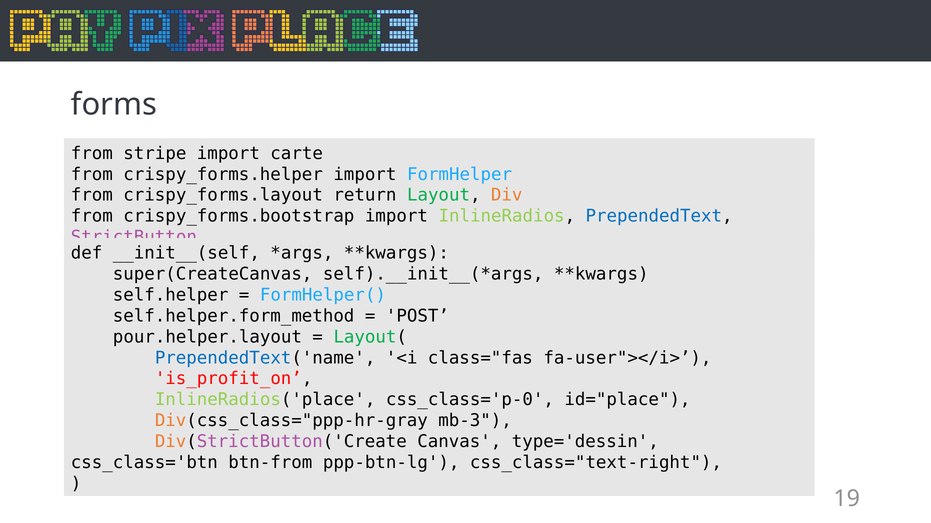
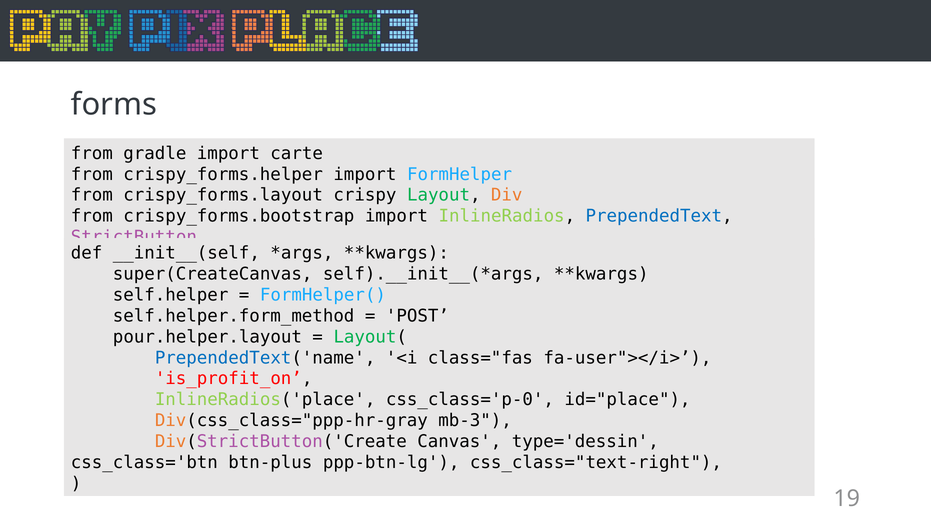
stripe: stripe -> gradle
return: return -> crispy
btn-from: btn-from -> btn-plus
